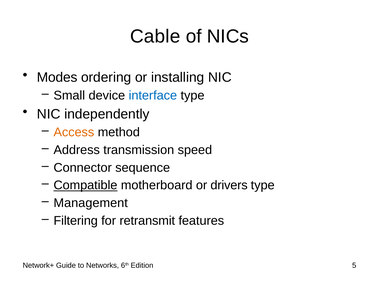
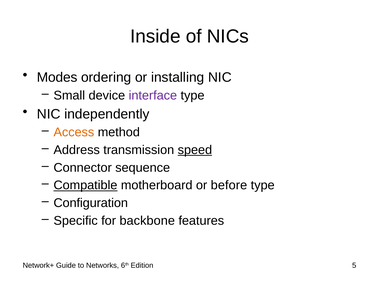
Cable: Cable -> Inside
interface colour: blue -> purple
speed underline: none -> present
drivers: drivers -> before
Management: Management -> Configuration
Filtering: Filtering -> Specific
retransmit: retransmit -> backbone
